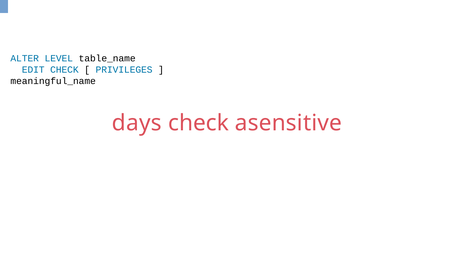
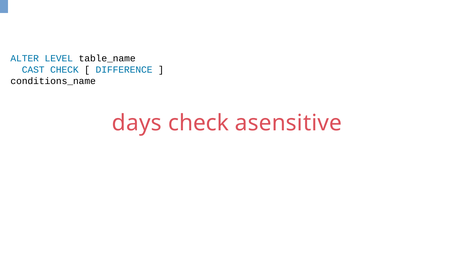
EDIT: EDIT -> CAST
PRIVILEGES: PRIVILEGES -> DIFFERENCE
meaningful_name: meaningful_name -> conditions_name
